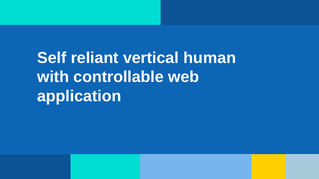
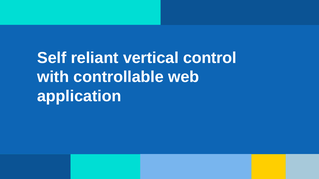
human: human -> control
